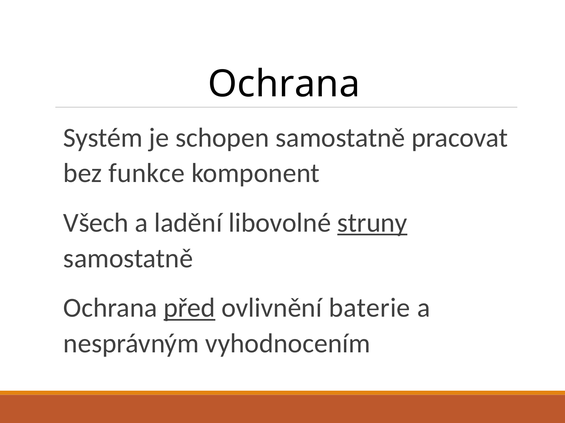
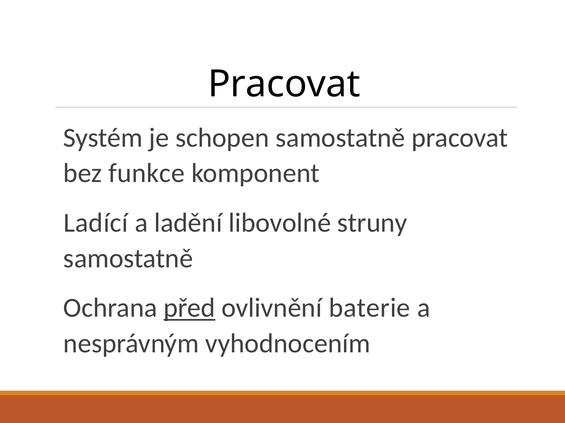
Ochrana at (284, 84): Ochrana -> Pracovat
Všech: Všech -> Ladící
struny underline: present -> none
